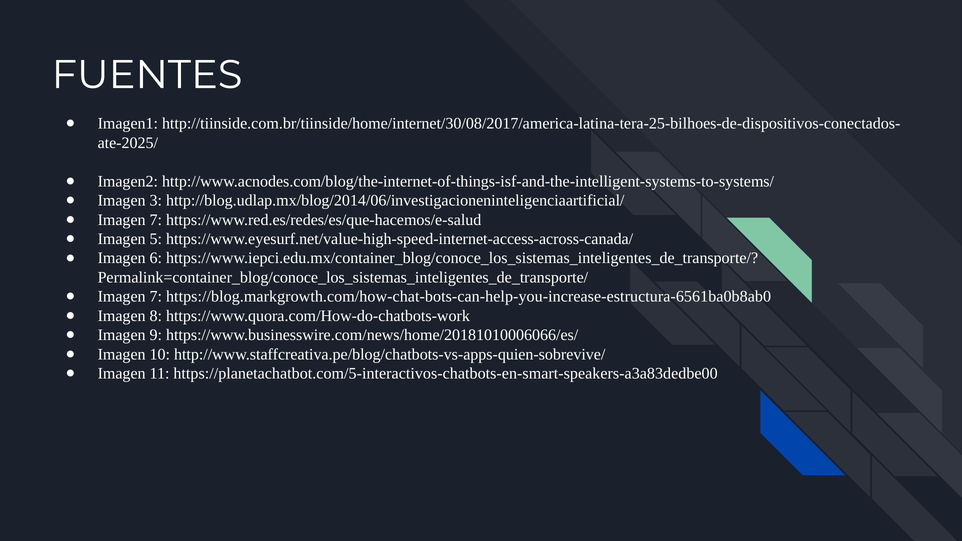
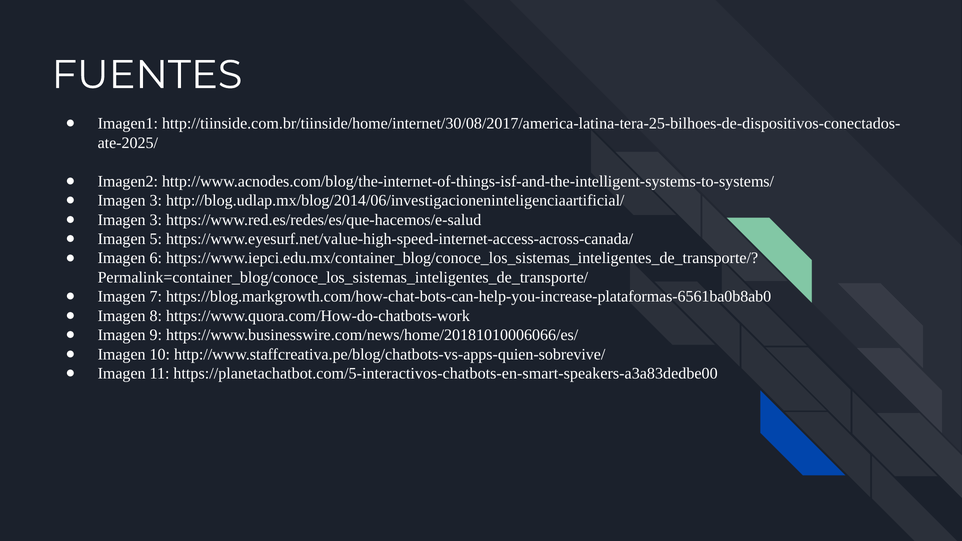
7 at (156, 220): 7 -> 3
https://blog.markgrowth.com/how-chat-bots-can-help-you-increase-estructura-6561ba0b8ab0: https://blog.markgrowth.com/how-chat-bots-can-help-you-increase-estructura-6561ba0b8ab0 -> https://blog.markgrowth.com/how-chat-bots-can-help-you-increase-plataformas-6561ba0b8ab0
